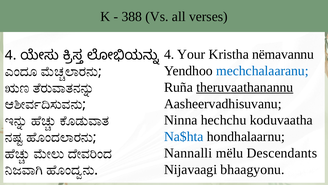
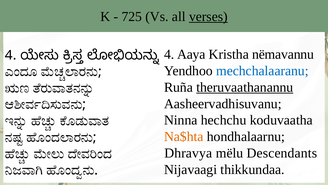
388: 388 -> 725
verses underline: none -> present
Your: Your -> Aaya
Na$hta colour: blue -> orange
Nannalli: Nannalli -> Dhravya
bhaagyonu: bhaagyonu -> thikkundaa
